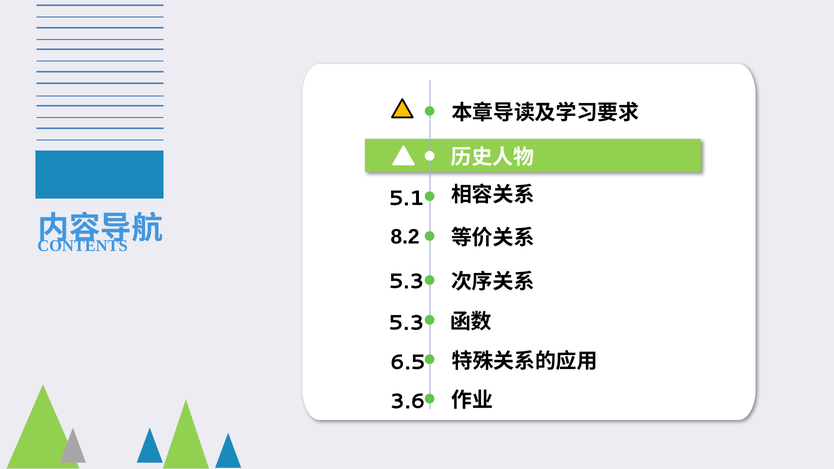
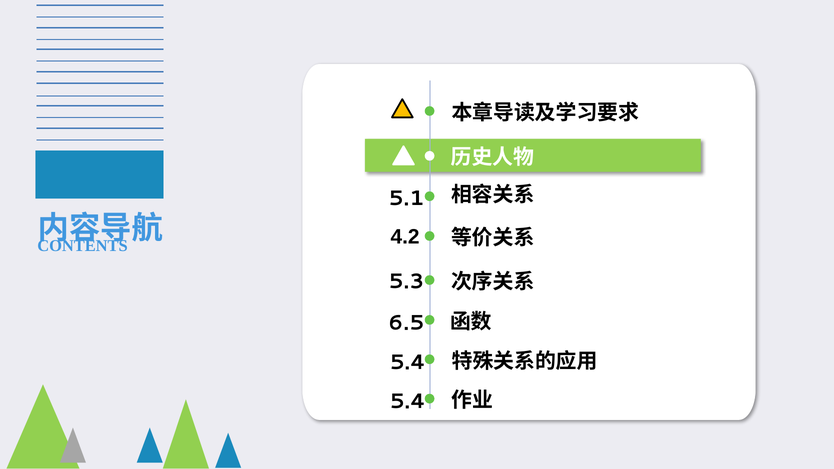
8.2: 8.2 -> 4.2
5.3 at (406, 323): 5.3 -> 6.5
6.5 at (408, 362): 6.5 -> 5.4
3.6 at (408, 401): 3.6 -> 5.4
